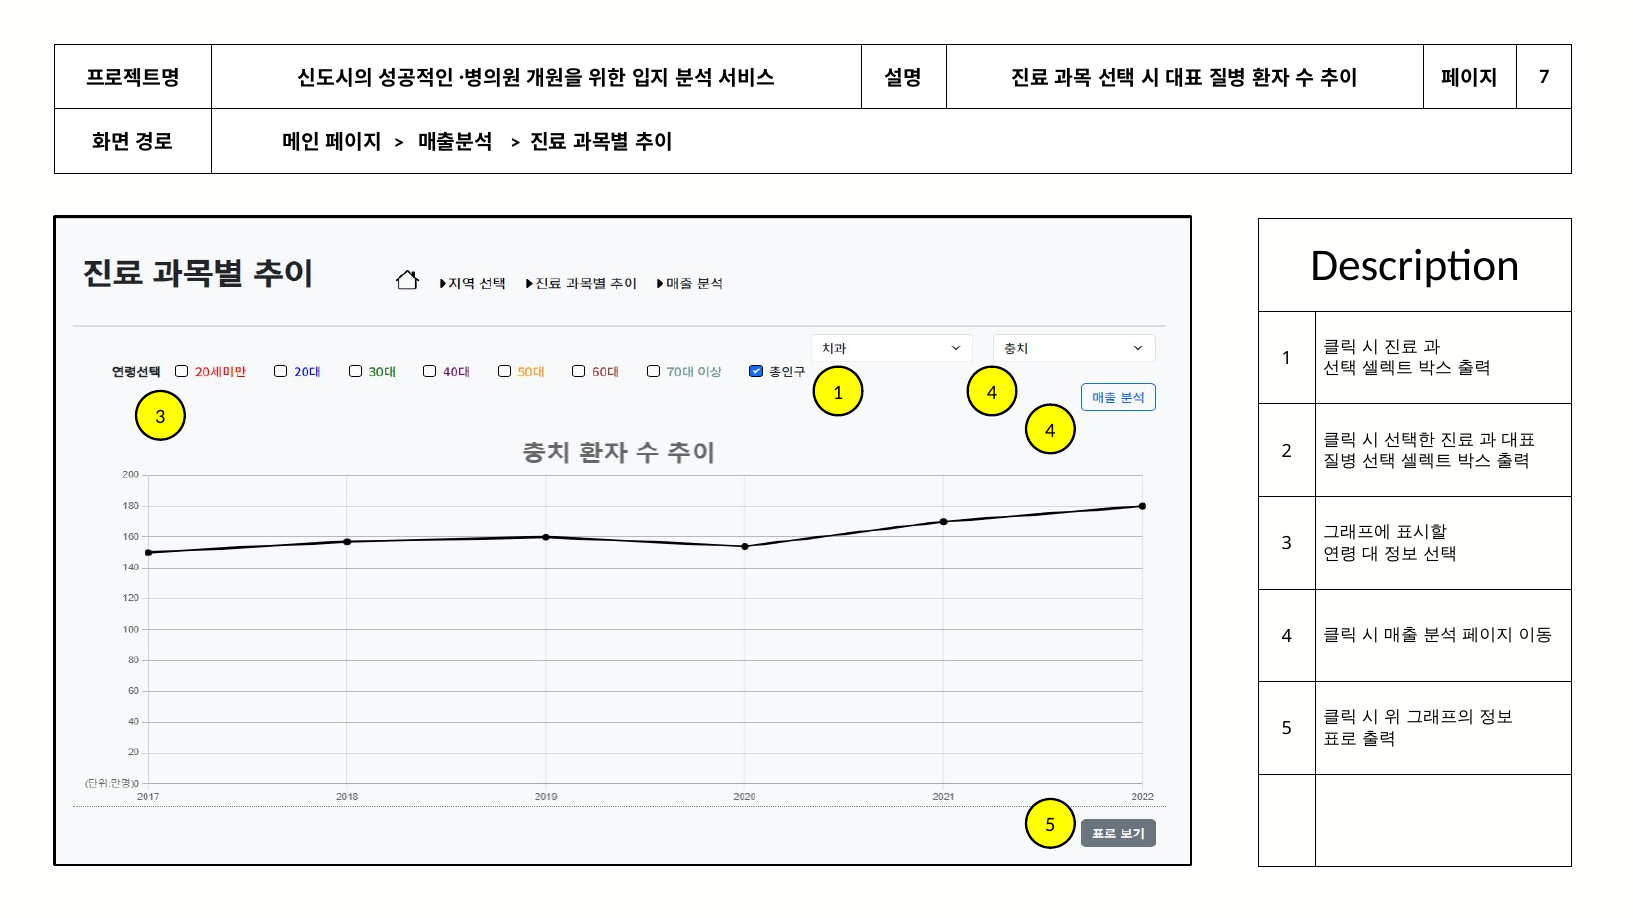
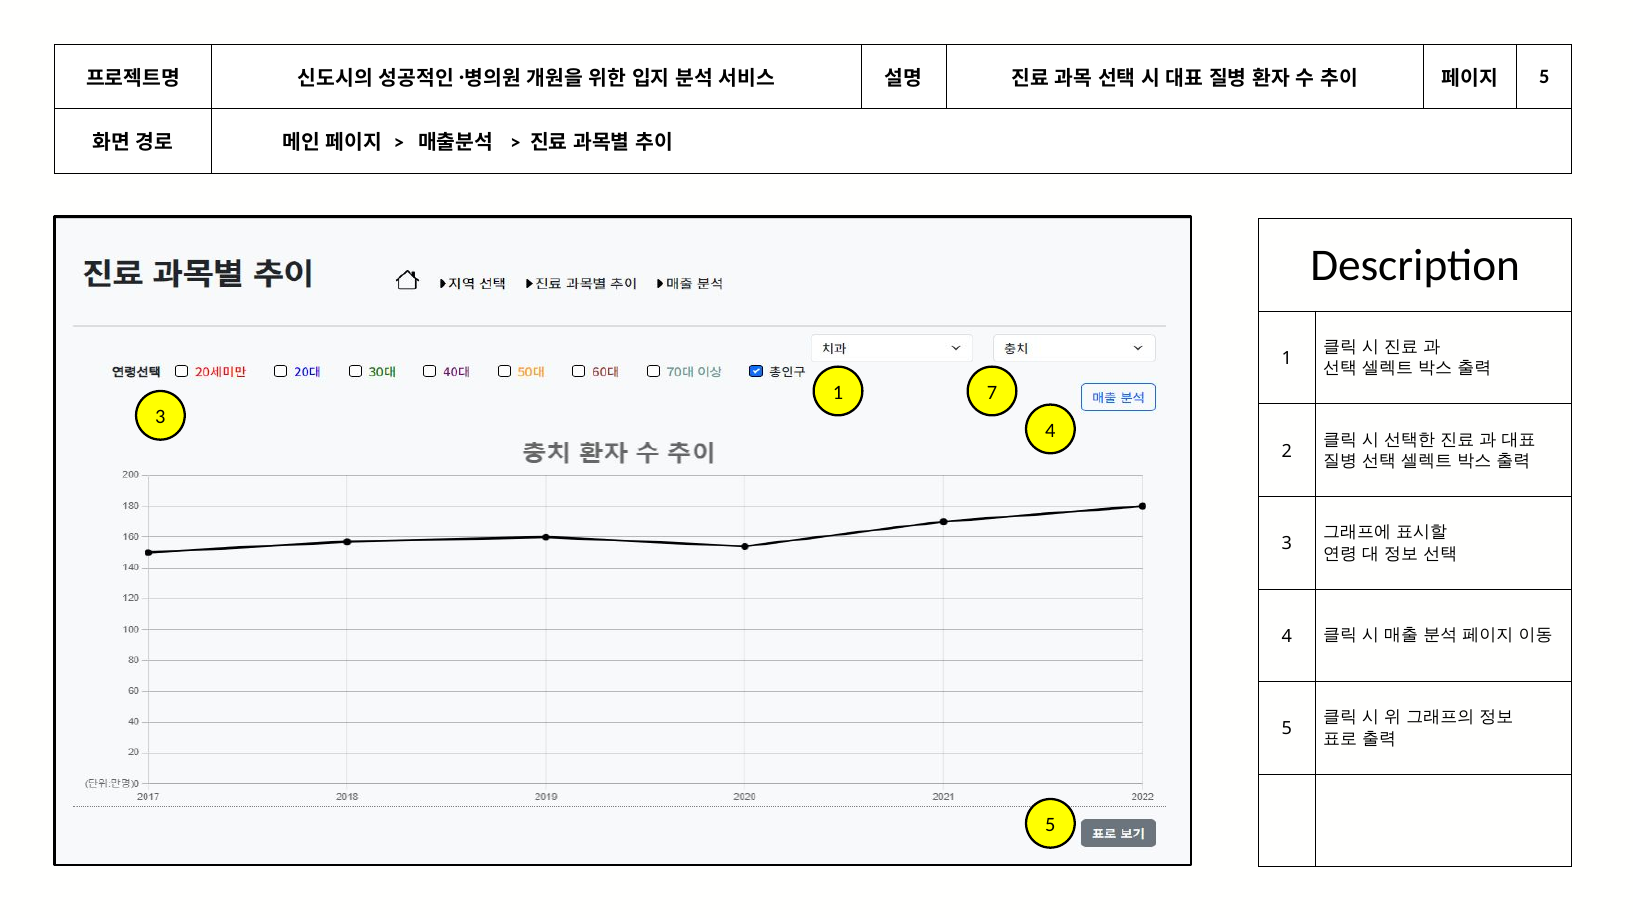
7 at (1544, 77): 7 -> 5
1 4: 4 -> 7
